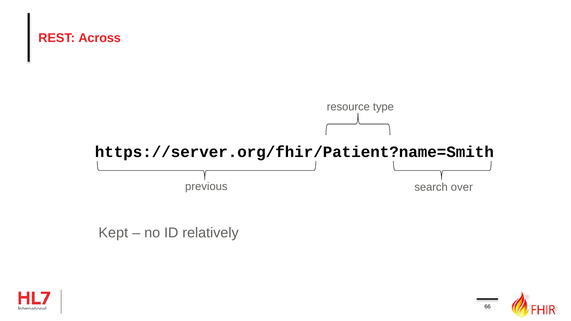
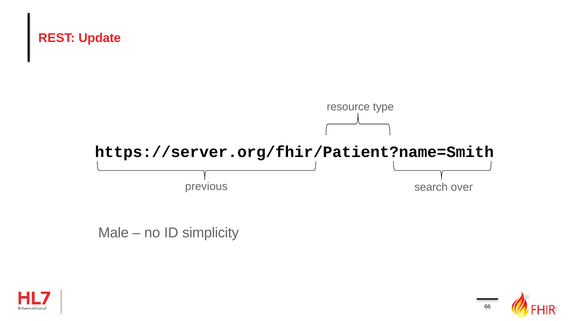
Across: Across -> Update
Kept: Kept -> Male
relatively: relatively -> simplicity
